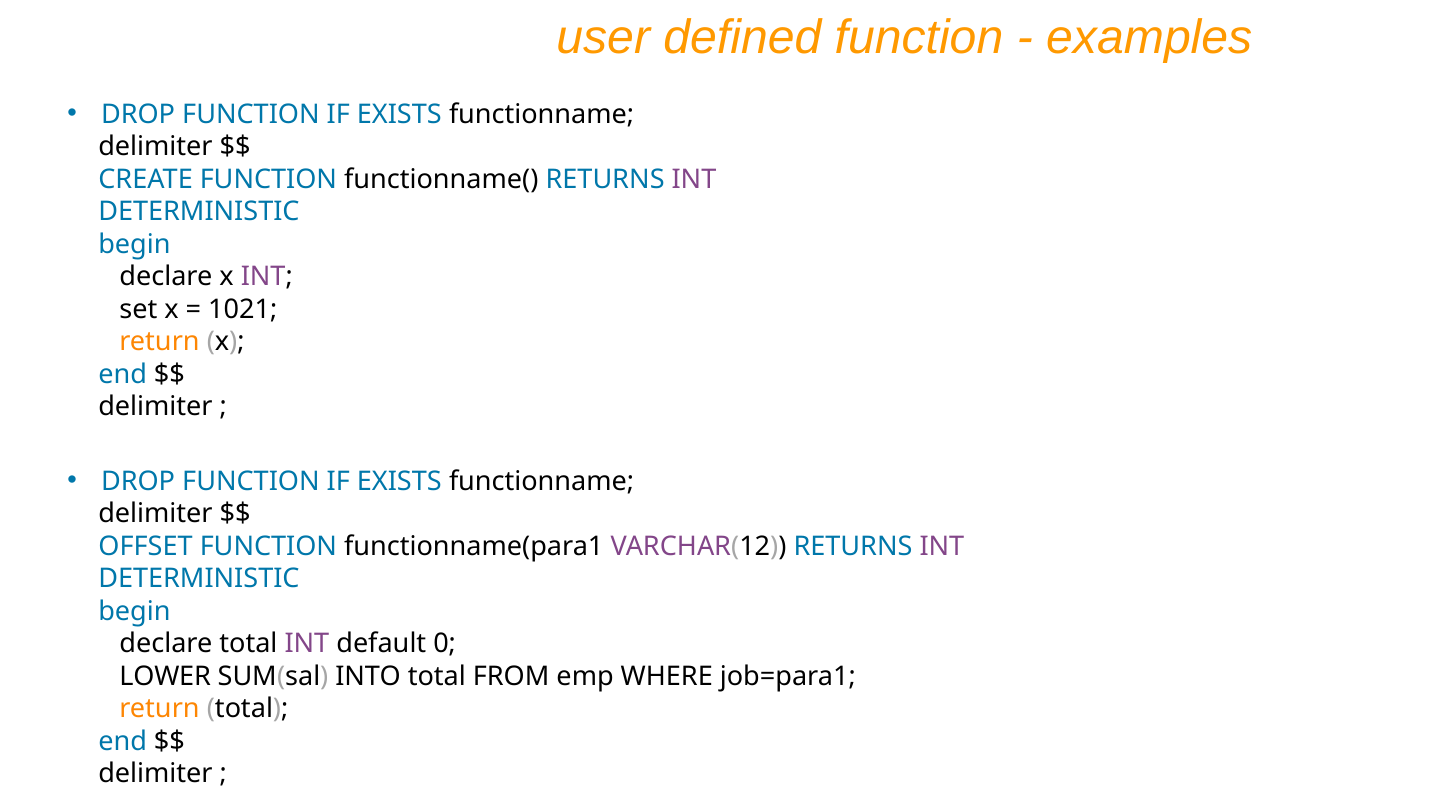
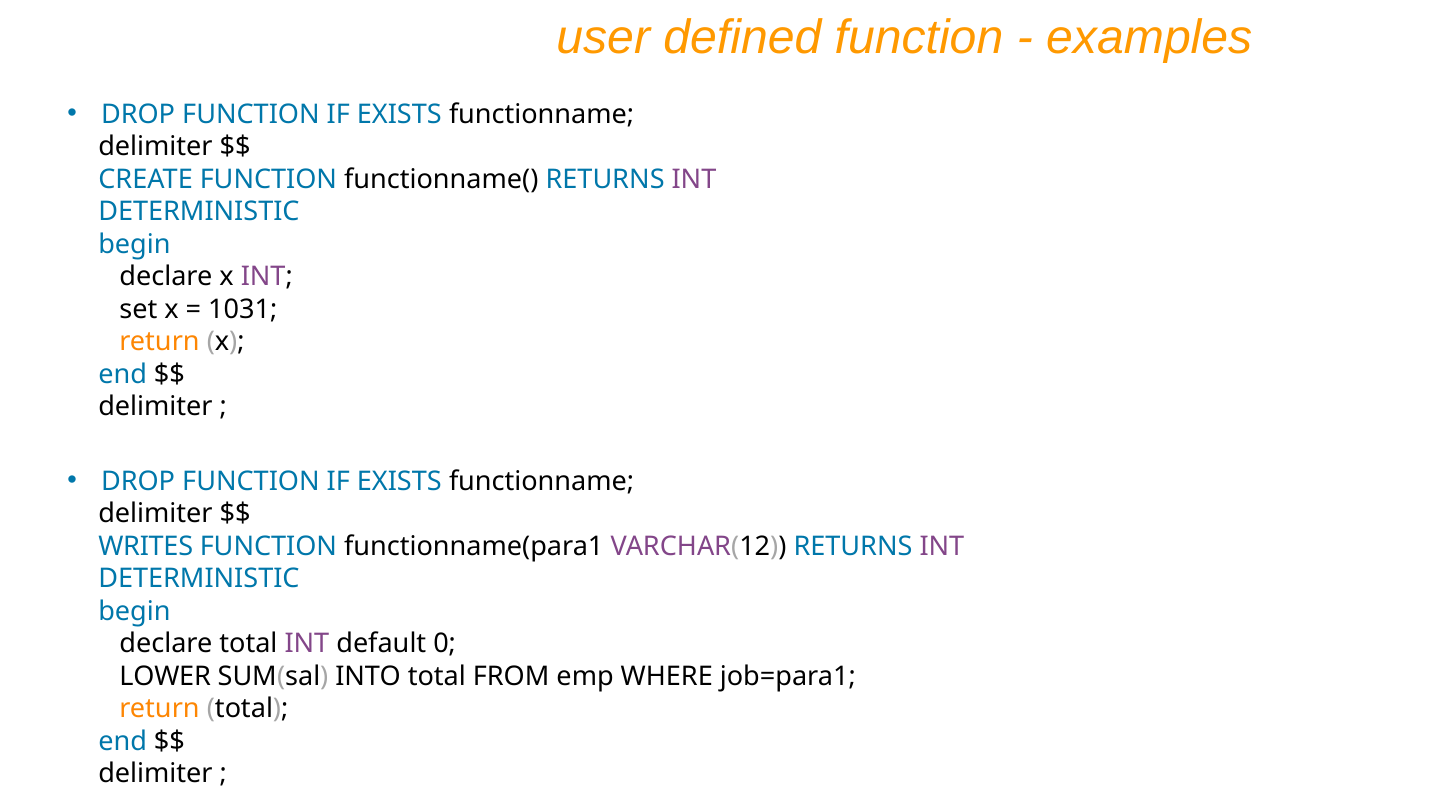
1021: 1021 -> 1031
OFFSET: OFFSET -> WRITES
